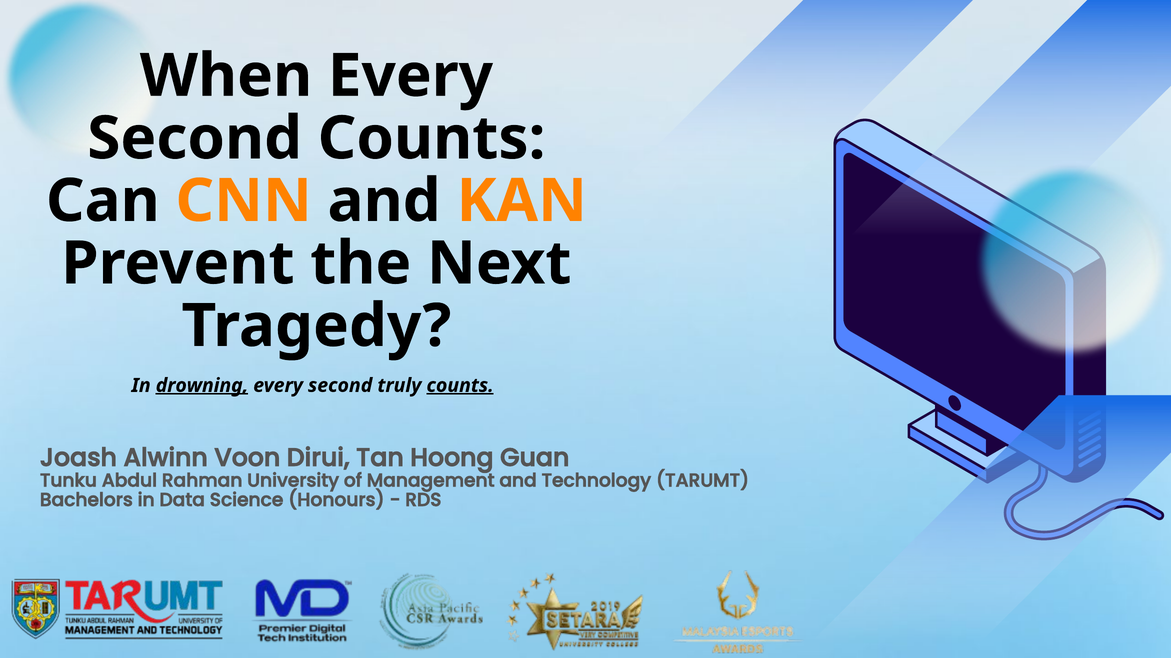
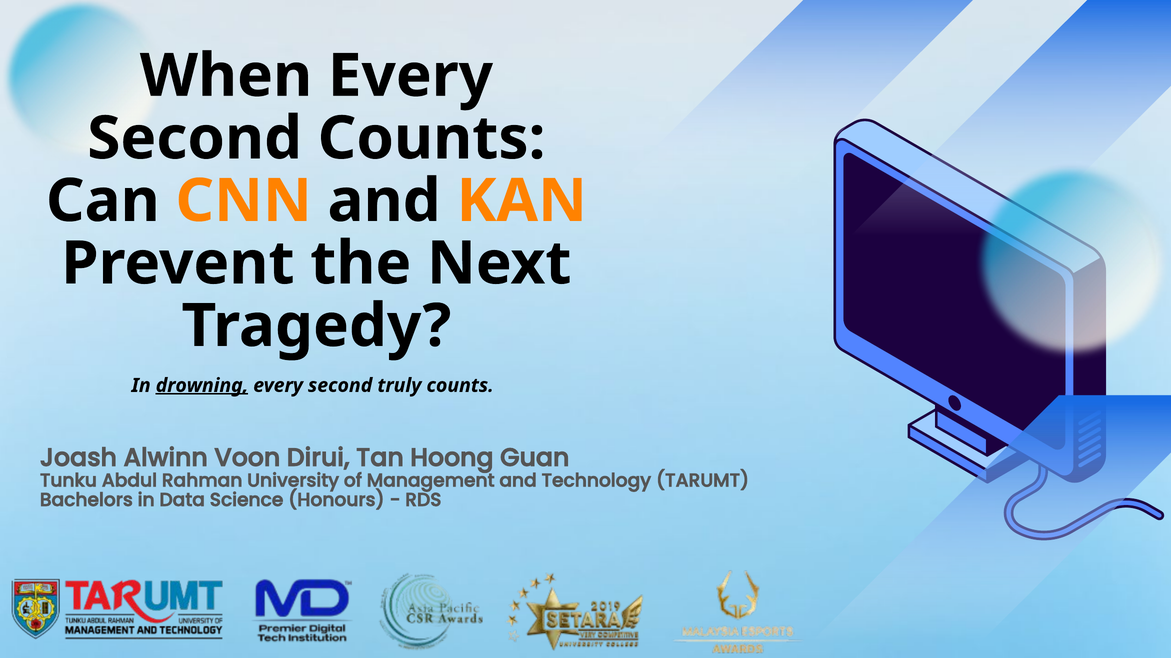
counts at (460, 386) underline: present -> none
